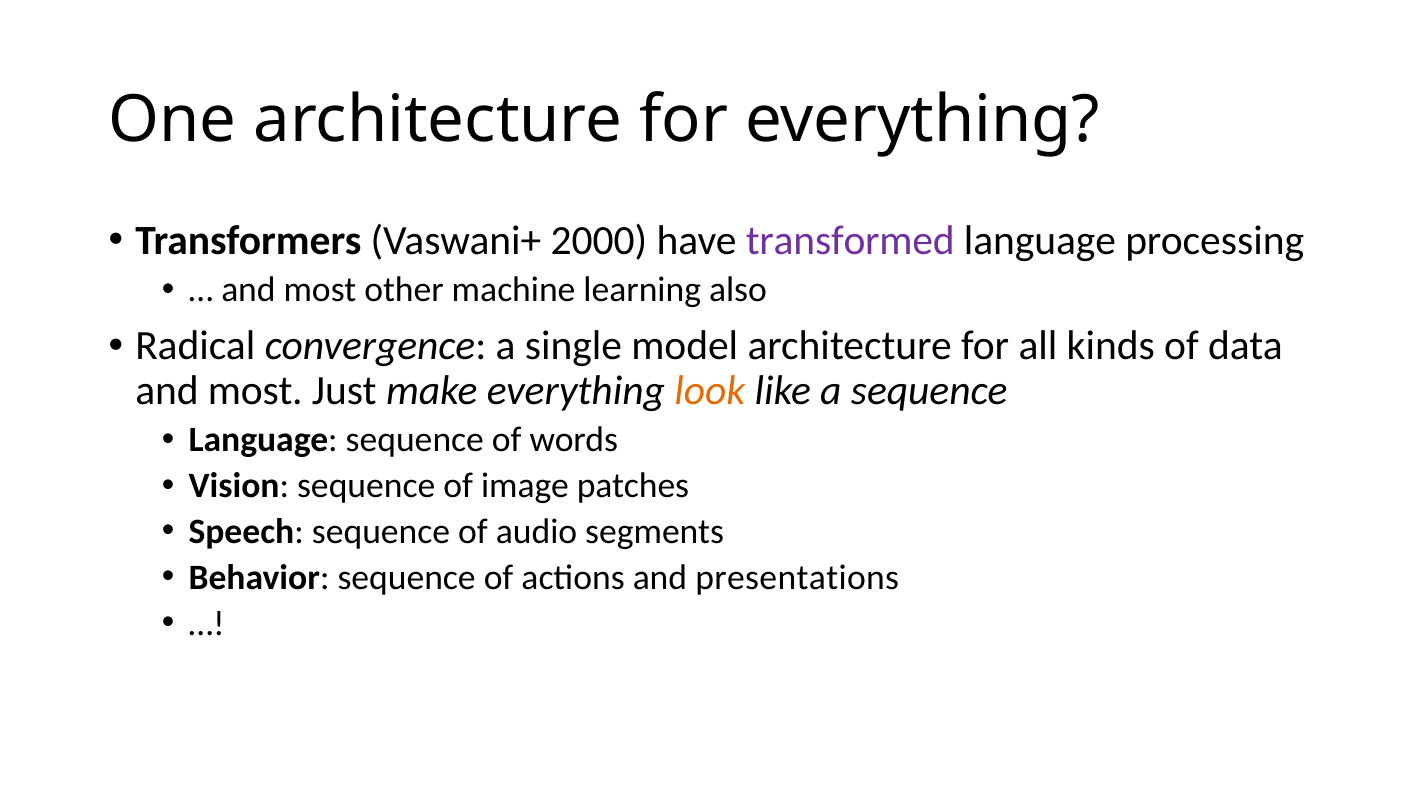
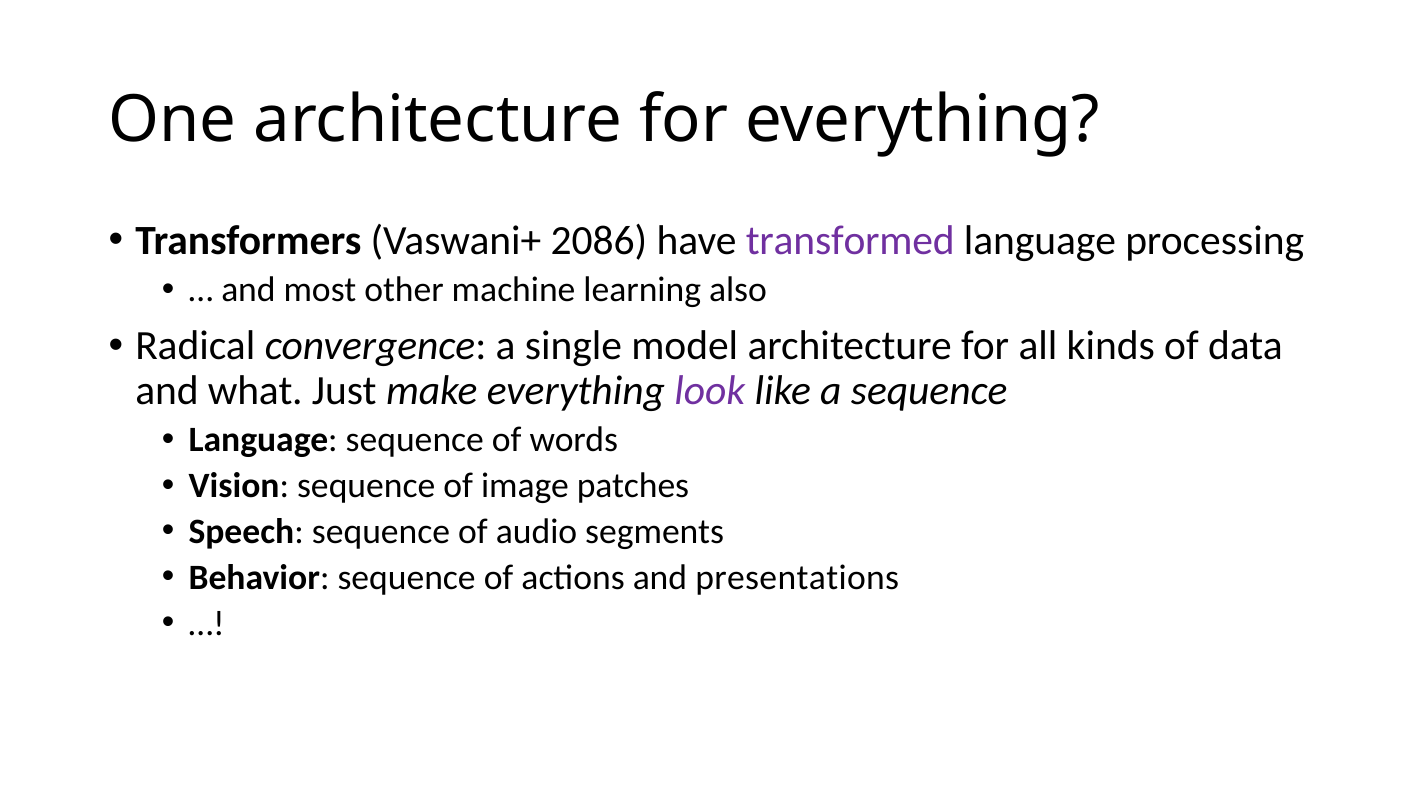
2000: 2000 -> 2086
most at (255, 391): most -> what
look colour: orange -> purple
